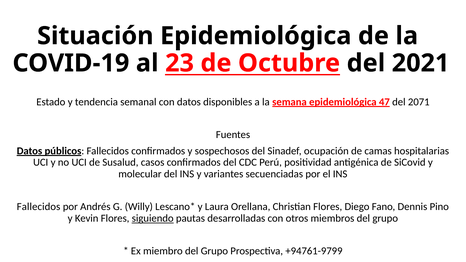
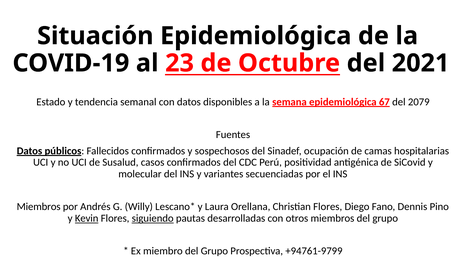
47: 47 -> 67
2071: 2071 -> 2079
Fallecidos at (39, 207): Fallecidos -> Miembros
Kevin underline: none -> present
